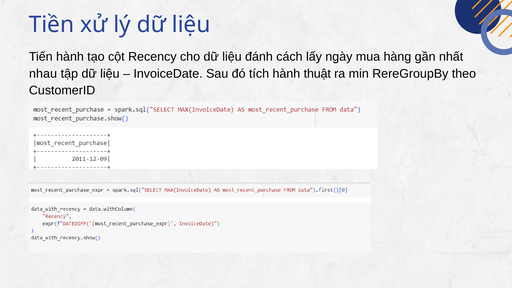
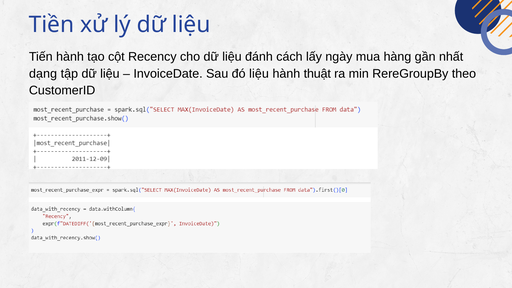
nhau: nhau -> dạng
đó tích: tích -> liệu
